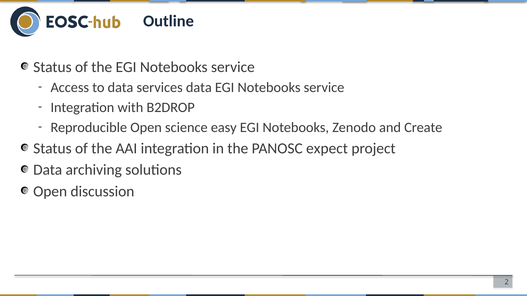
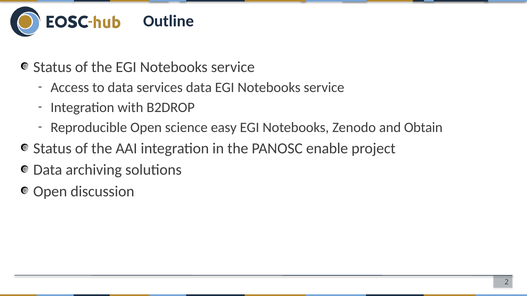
Create: Create -> Obtain
expect: expect -> enable
